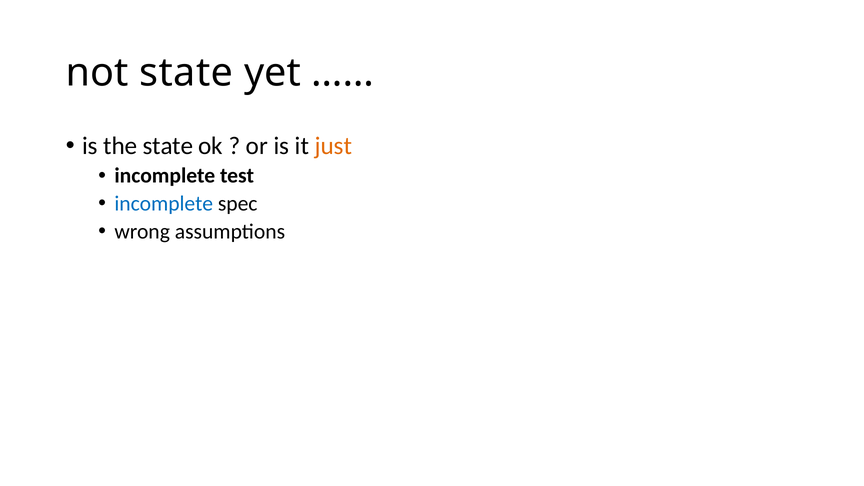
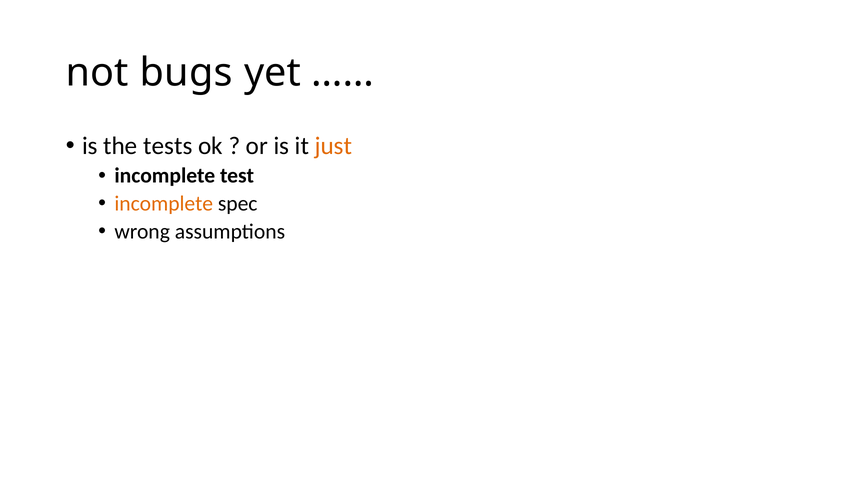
not state: state -> bugs
the state: state -> tests
incomplete at (164, 204) colour: blue -> orange
